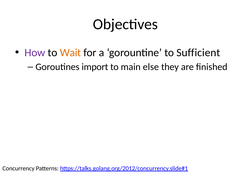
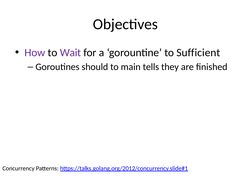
Wait colour: orange -> purple
import: import -> should
else: else -> tells
